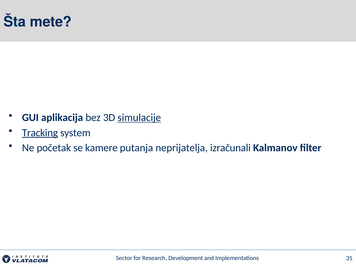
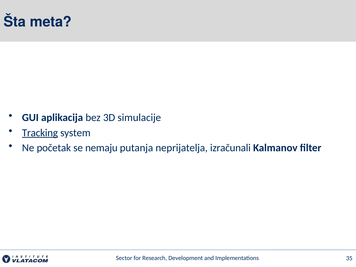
mete: mete -> meta
simulacije underline: present -> none
kamere: kamere -> nemaju
